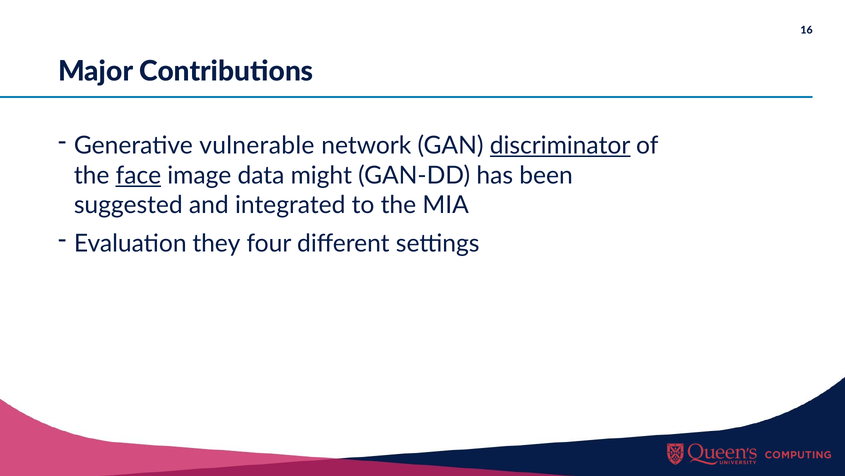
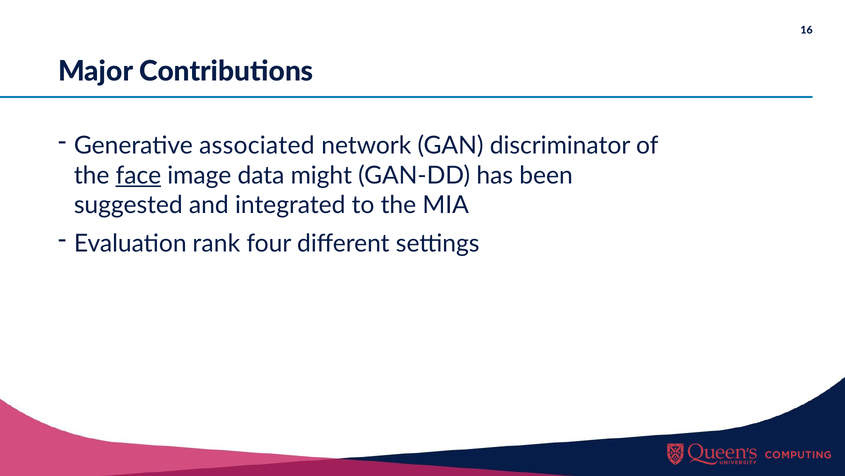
vulnerable: vulnerable -> associated
discriminator underline: present -> none
they: they -> rank
